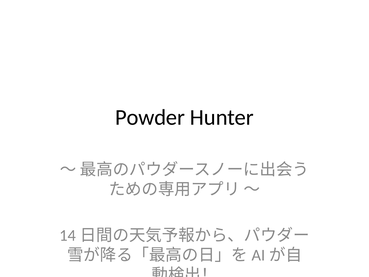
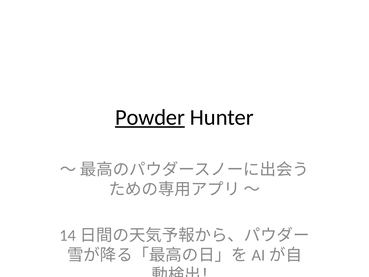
Powder underline: none -> present
